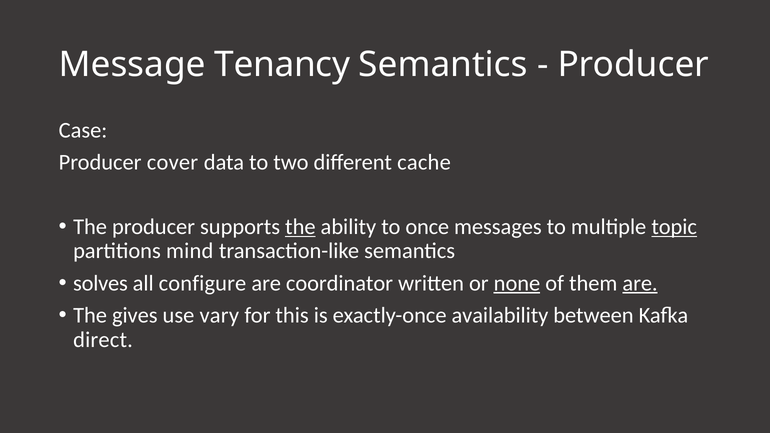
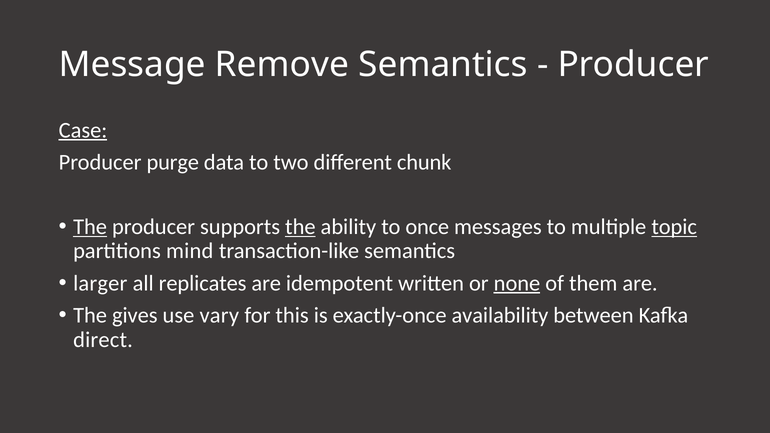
Tenancy: Tenancy -> Remove
Case underline: none -> present
cover: cover -> purge
cache: cache -> chunk
The at (90, 227) underline: none -> present
solves: solves -> larger
configure: configure -> replicates
coordinator: coordinator -> idempotent
are at (640, 283) underline: present -> none
